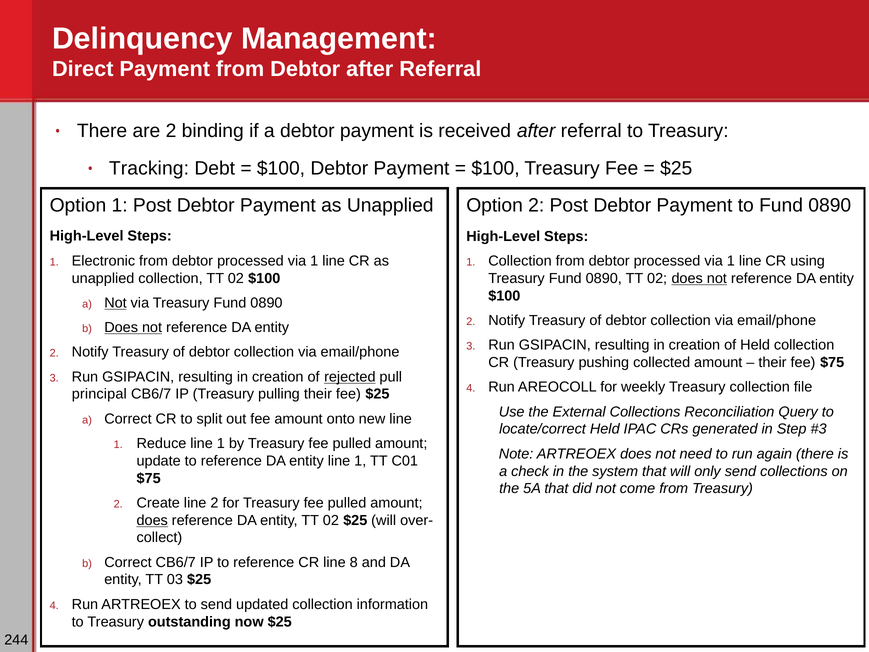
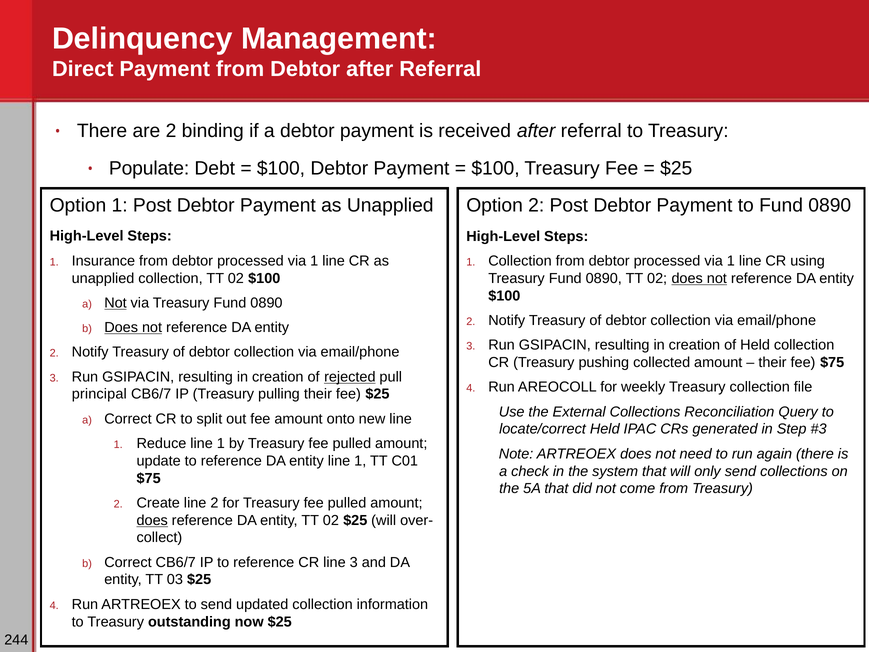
Tracking: Tracking -> Populate
Electronic: Electronic -> Insurance
line 8: 8 -> 3
